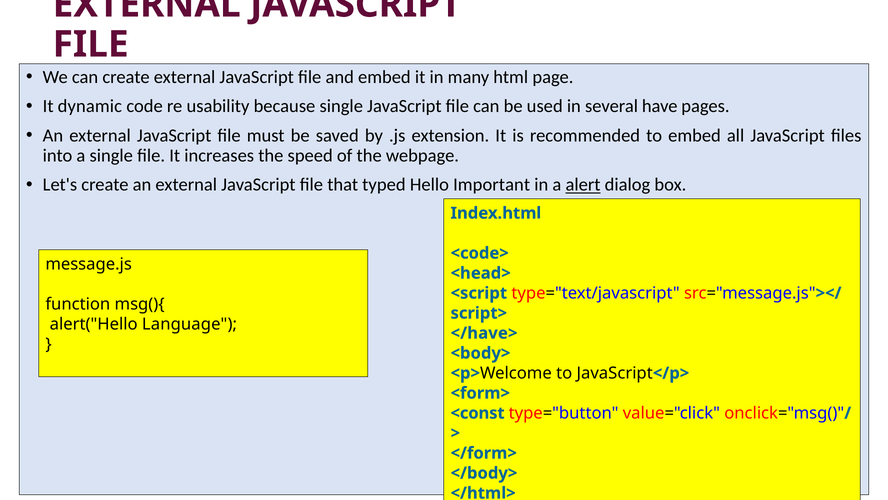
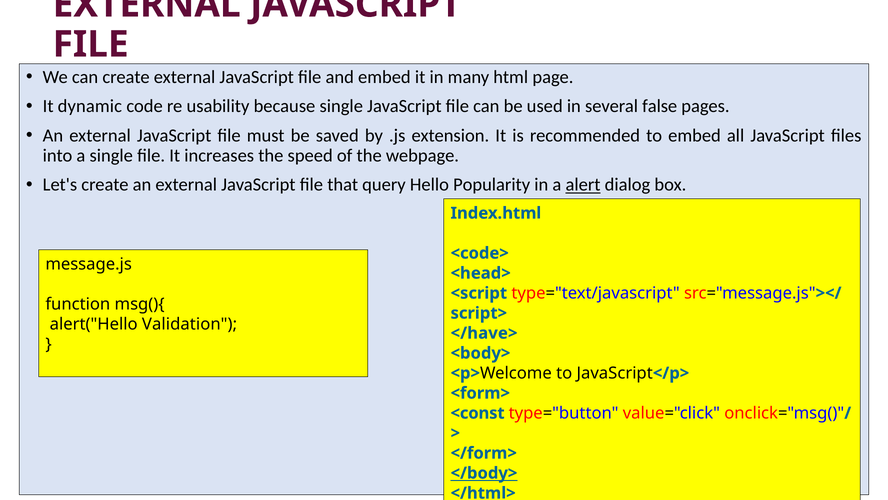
have: have -> false
typed: typed -> query
Important: Important -> Popularity
Language: Language -> Validation
</body> underline: none -> present
